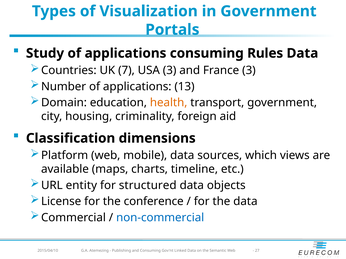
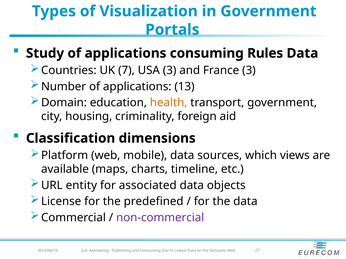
structured: structured -> associated
conference: conference -> predefined
non-commercial colour: blue -> purple
